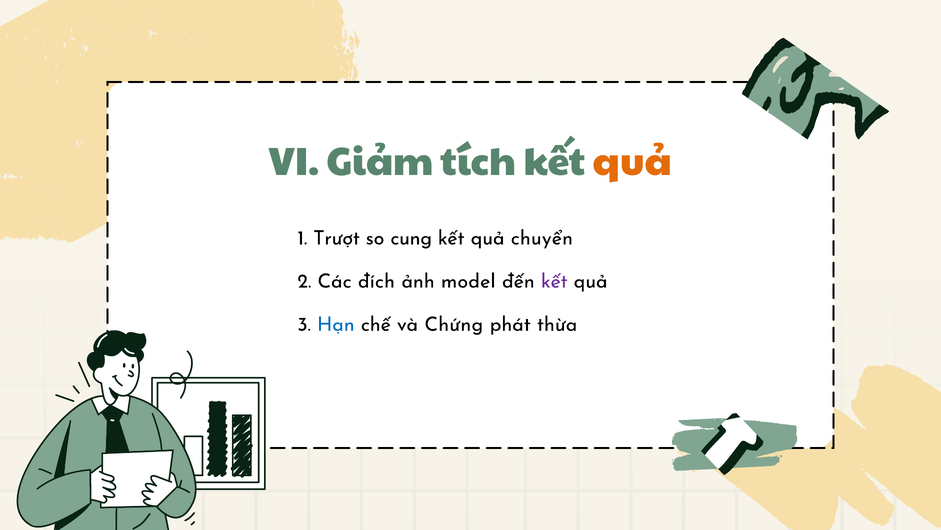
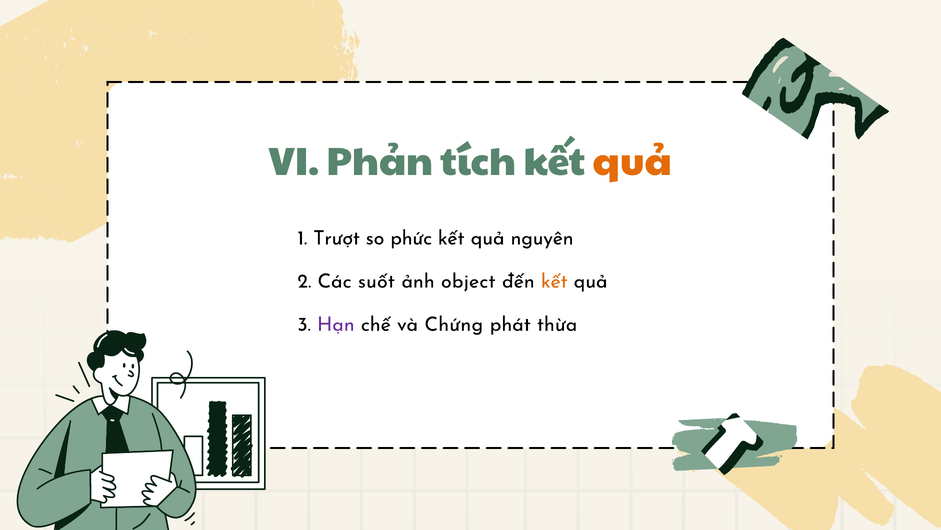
Giảm: Giảm -> Phản
cung: cung -> phức
chuyển: chuyển -> nguyên
đích: đích -> suốt
model: model -> object
kết at (554, 281) colour: purple -> orange
Hạn colour: blue -> purple
